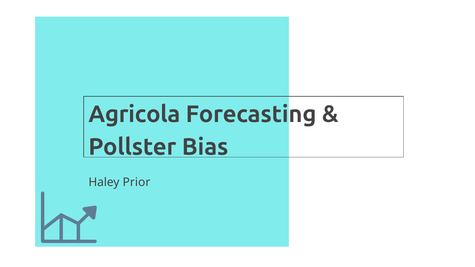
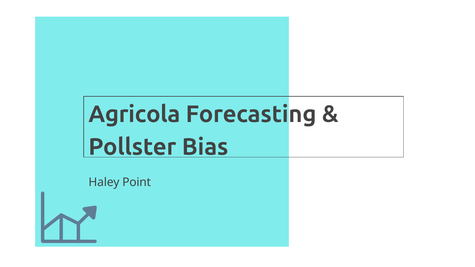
Prior: Prior -> Point
